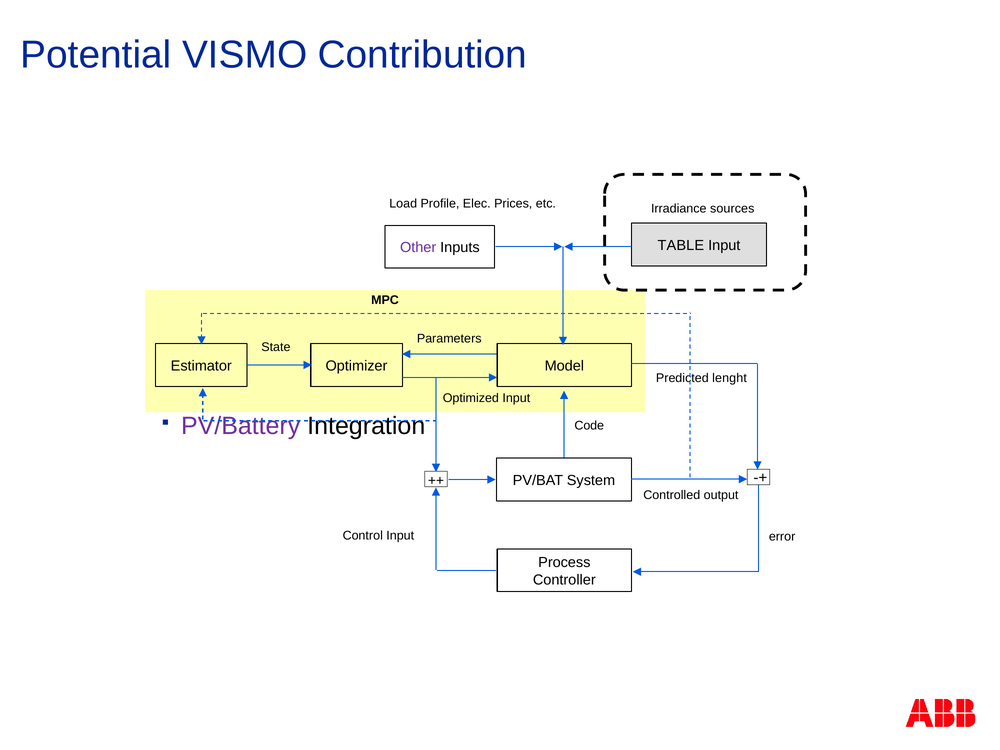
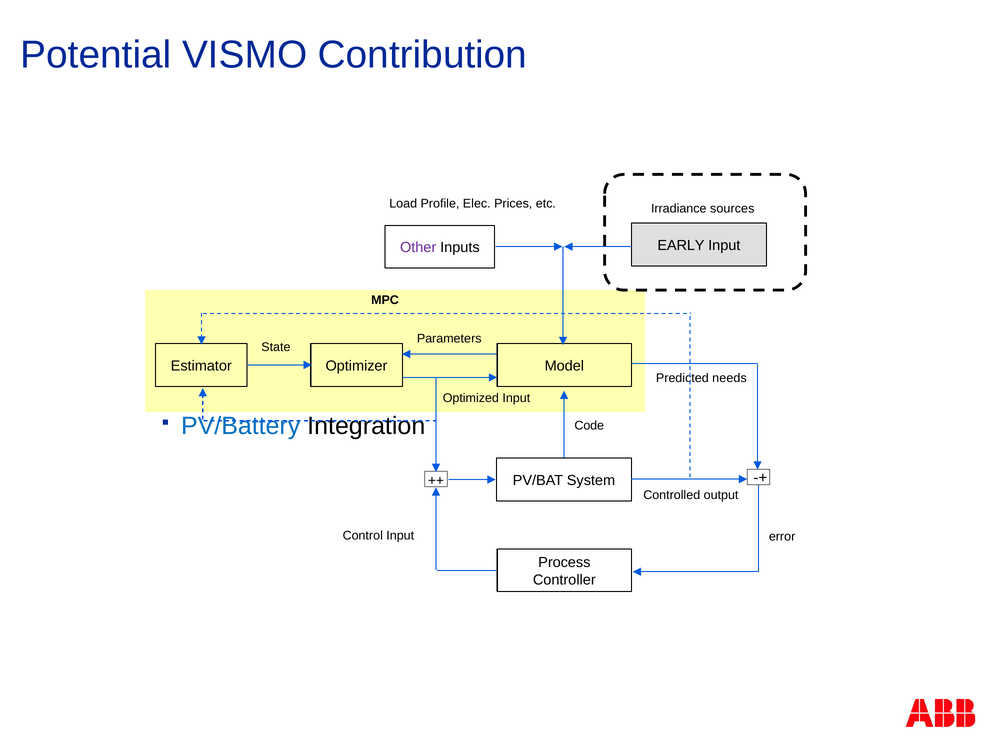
TABLE: TABLE -> EARLY
lenght: lenght -> needs
PV/Battery colour: purple -> blue
